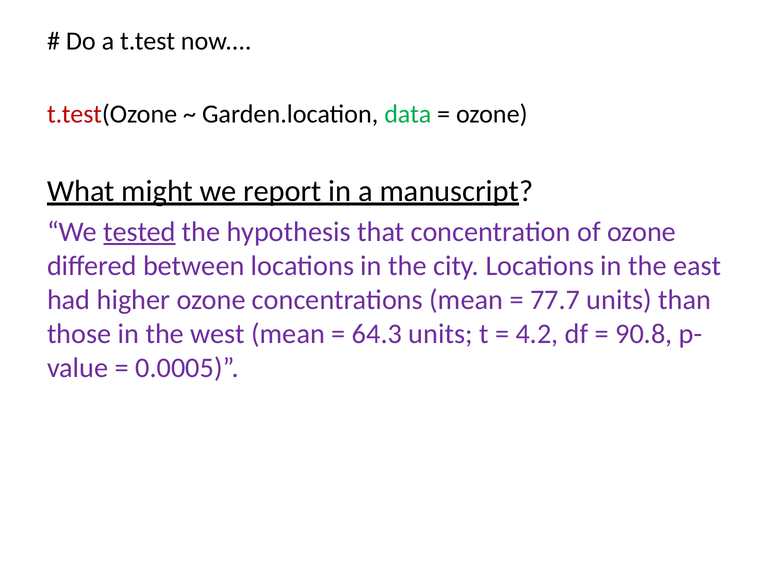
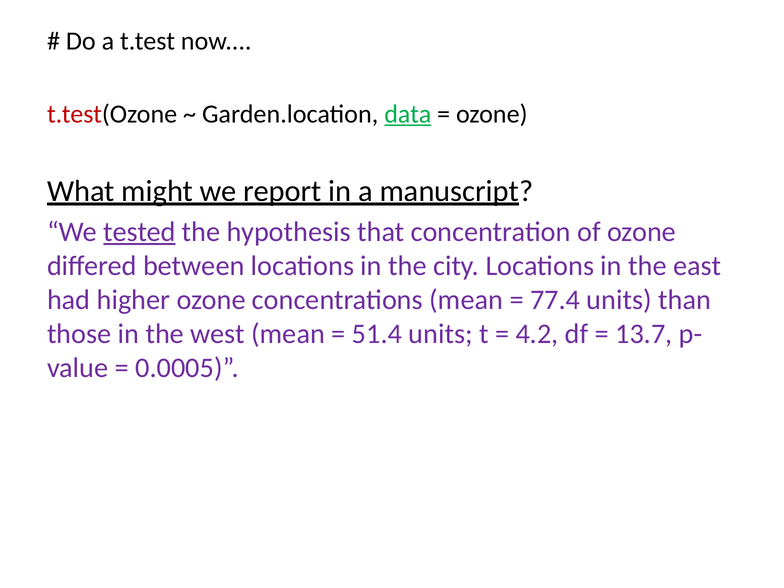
data underline: none -> present
77.7: 77.7 -> 77.4
64.3: 64.3 -> 51.4
90.8: 90.8 -> 13.7
